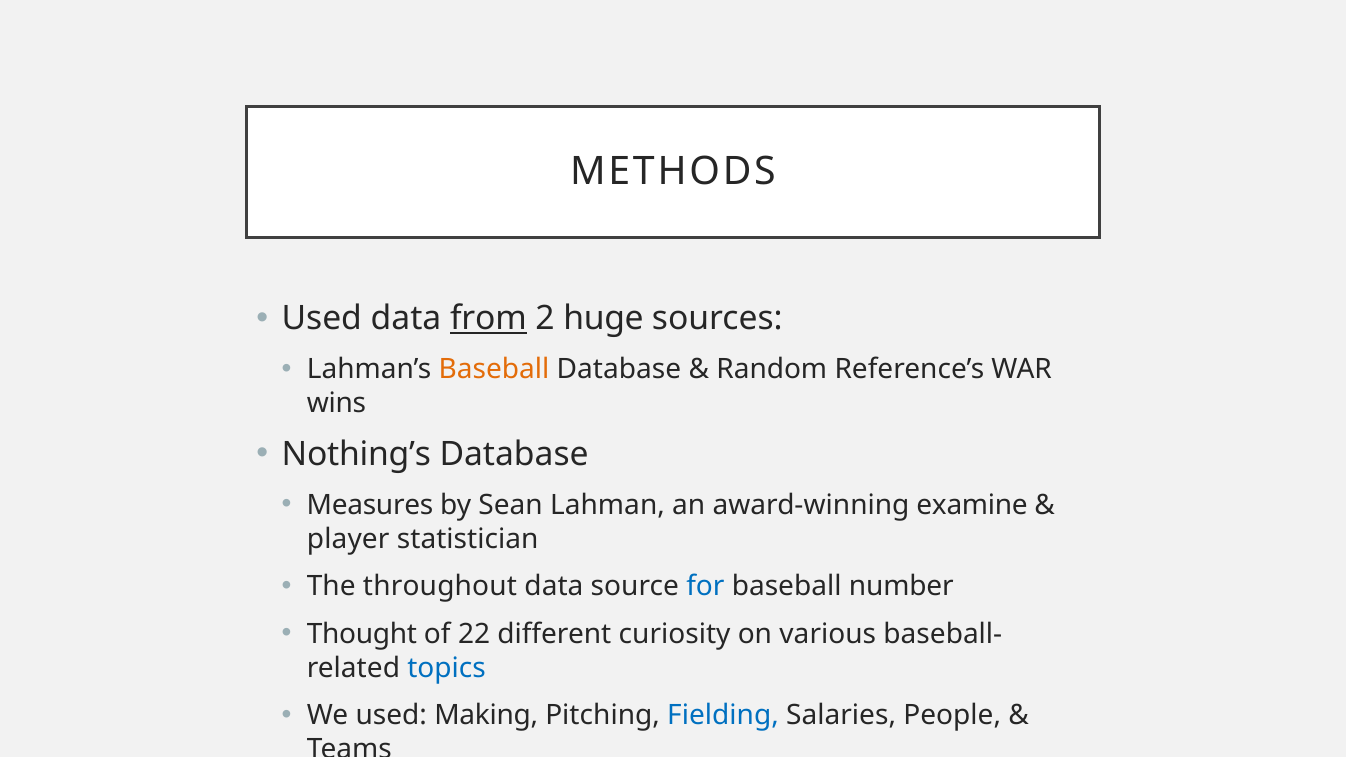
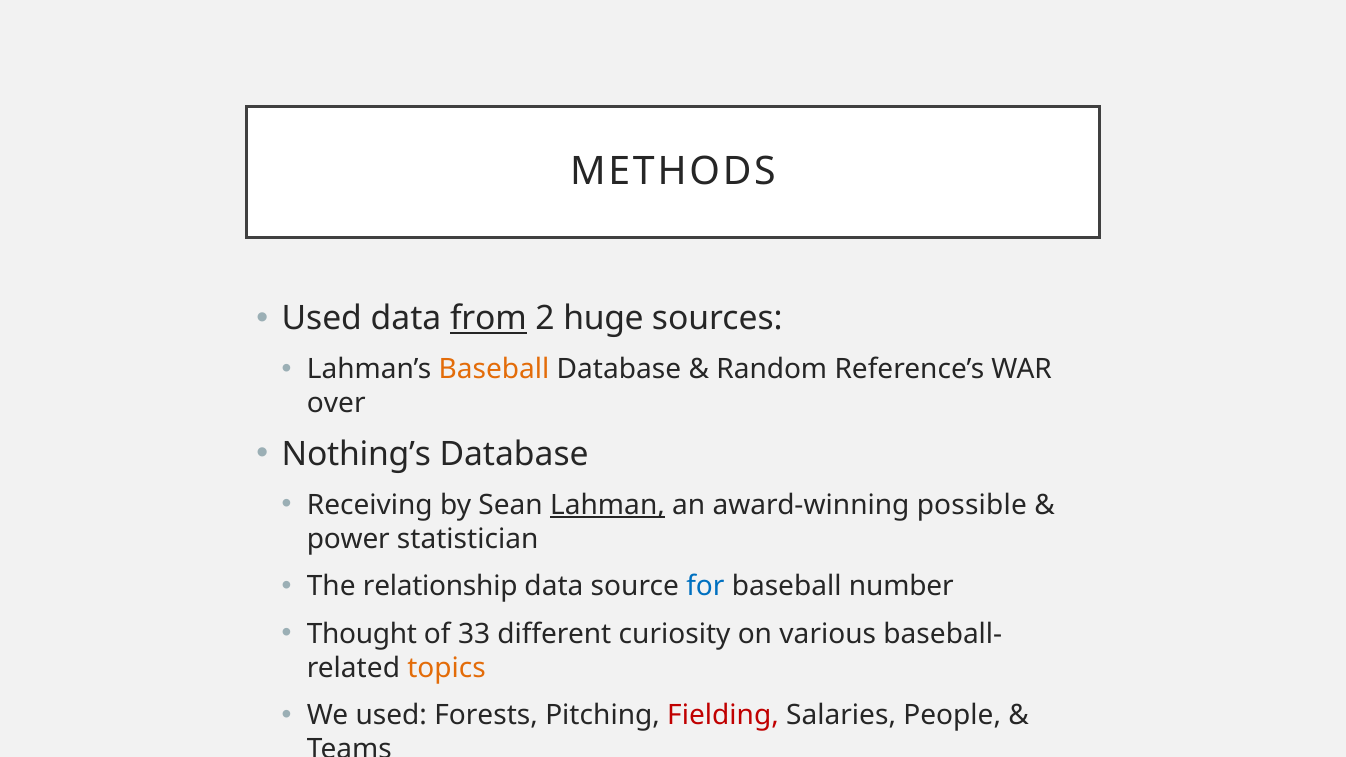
wins: wins -> over
Measures: Measures -> Receiving
Lahman underline: none -> present
examine: examine -> possible
player: player -> power
throughout: throughout -> relationship
22: 22 -> 33
topics colour: blue -> orange
Making: Making -> Forests
Fielding colour: blue -> red
